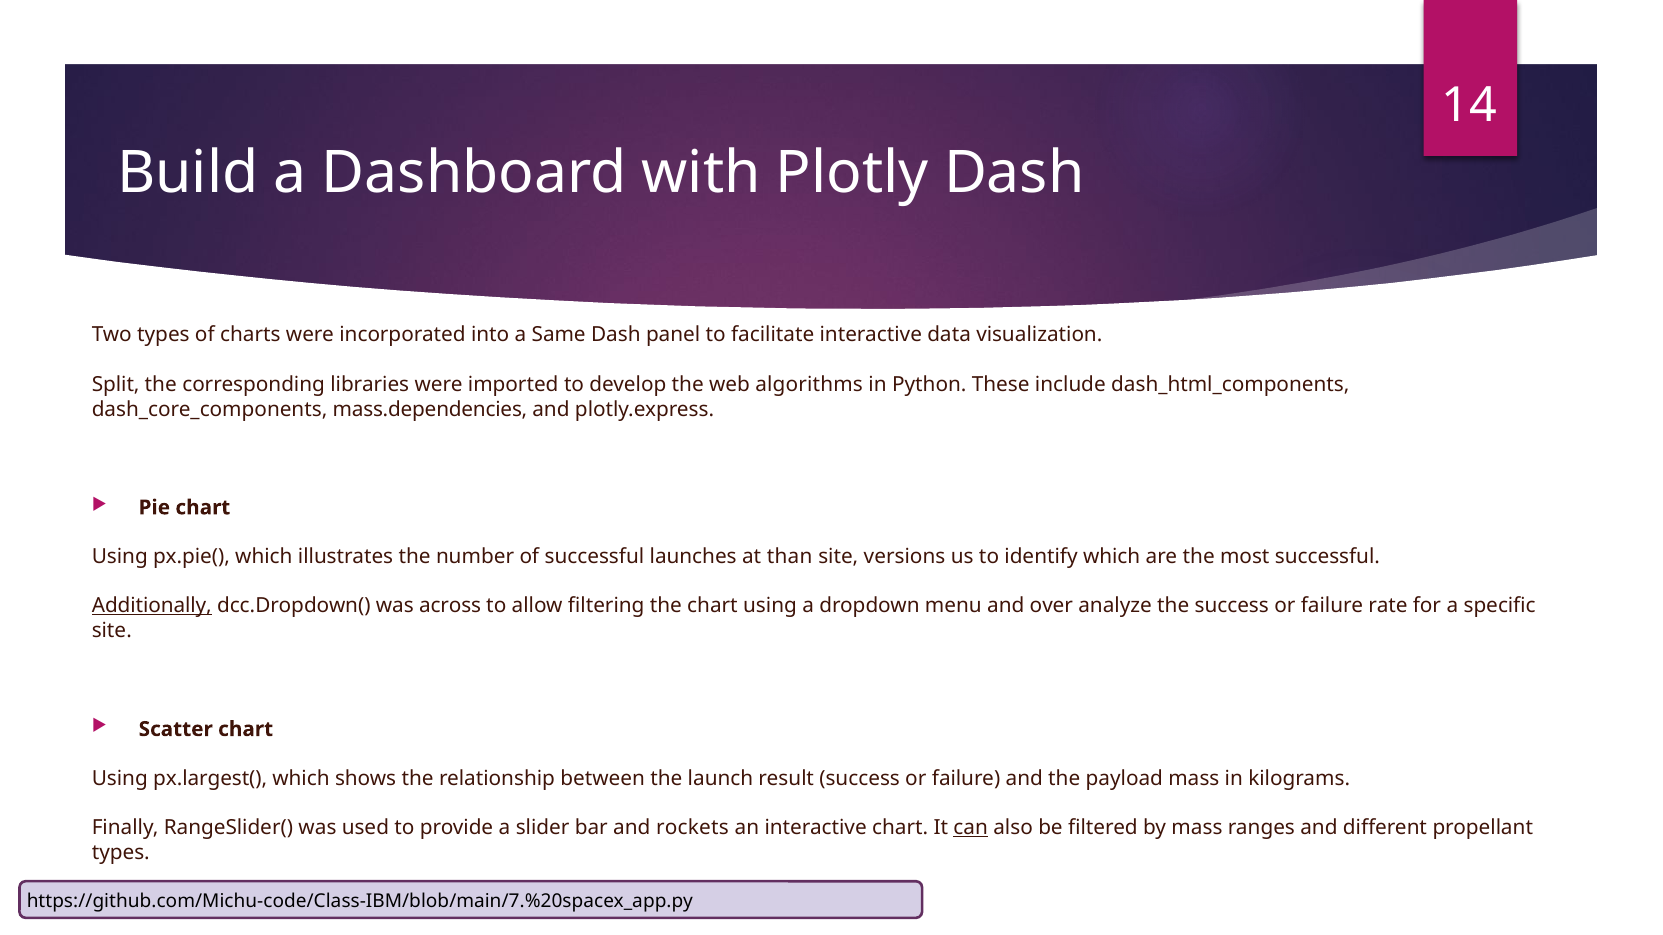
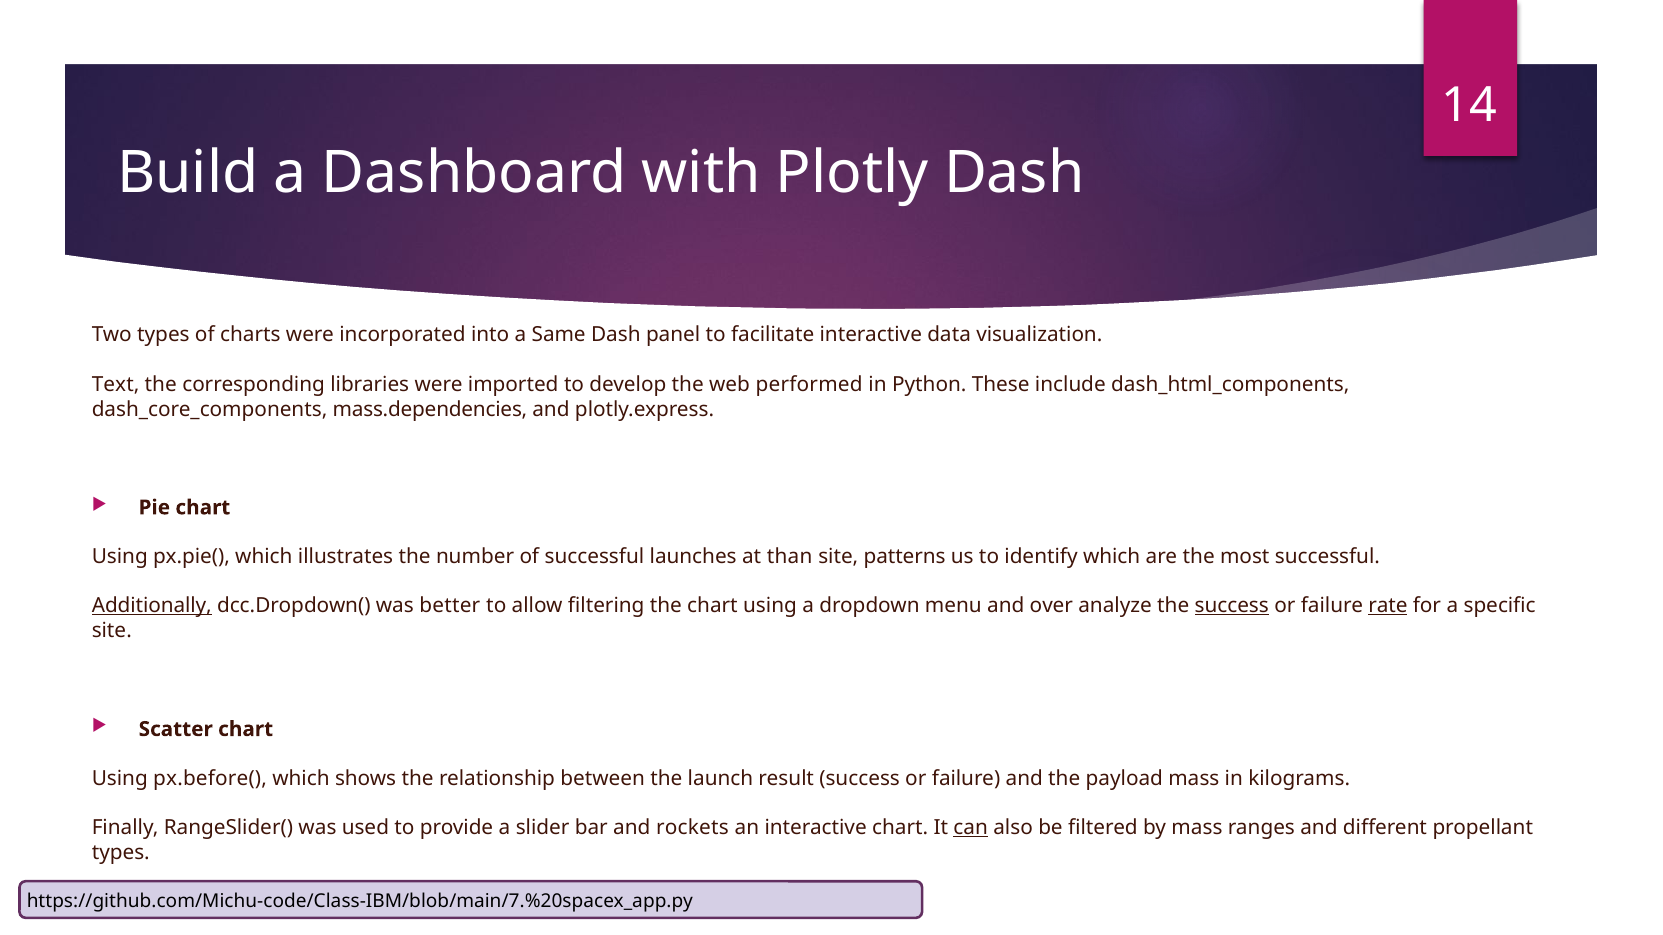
Split: Split -> Text
algorithms: algorithms -> performed
versions: versions -> patterns
across: across -> better
success at (1232, 606) underline: none -> present
rate underline: none -> present
px.largest(: px.largest( -> px.before(
